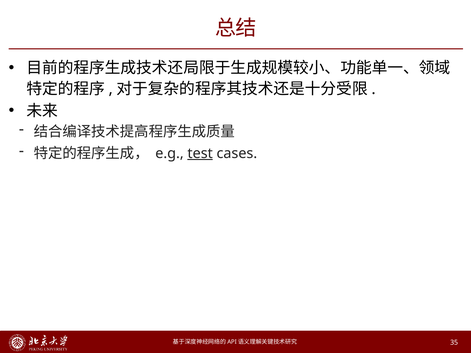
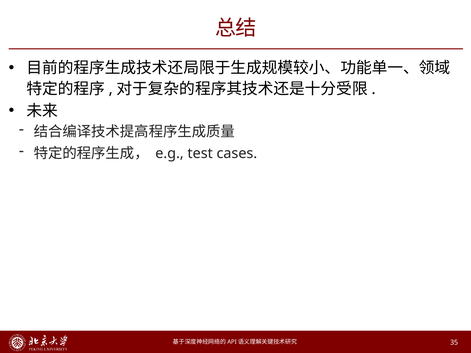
test underline: present -> none
